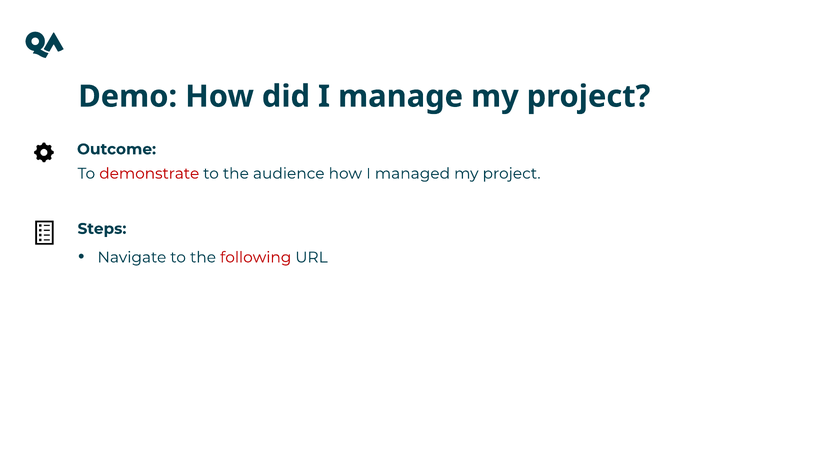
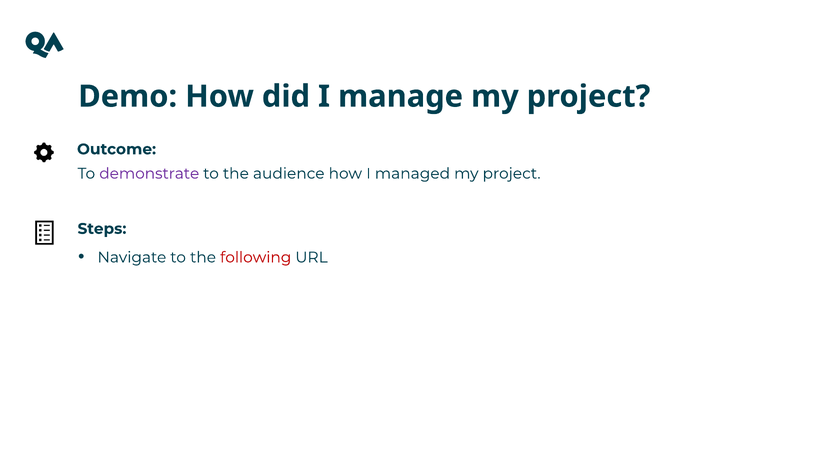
demonstrate colour: red -> purple
